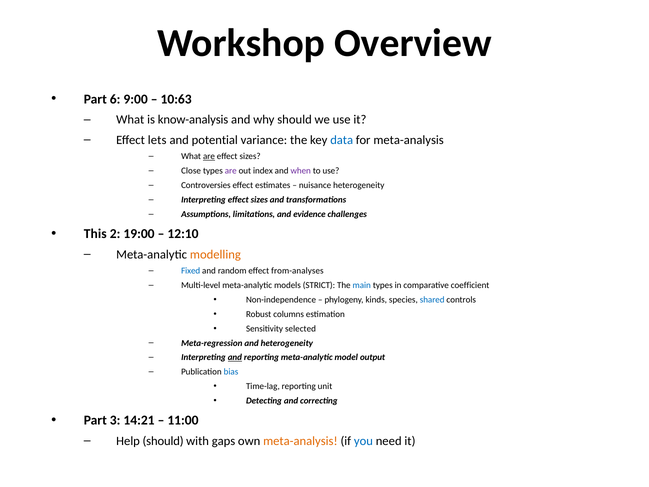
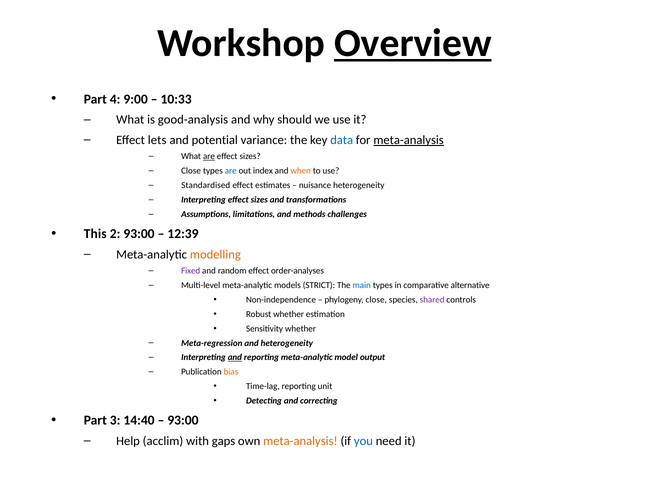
Overview underline: none -> present
6: 6 -> 4
10:63: 10:63 -> 10:33
know-analysis: know-analysis -> good-analysis
meta-analysis at (409, 140) underline: none -> present
are at (231, 171) colour: purple -> blue
when colour: purple -> orange
Controversies: Controversies -> Standardised
evidence: evidence -> methods
2 19:00: 19:00 -> 93:00
12:10: 12:10 -> 12:39
Fixed colour: blue -> purple
from-analyses: from-analyses -> order-analyses
coefficient: coefficient -> alternative
phylogeny kinds: kinds -> close
shared colour: blue -> purple
Robust columns: columns -> whether
Sensitivity selected: selected -> whether
bias colour: blue -> orange
14:21: 14:21 -> 14:40
11:00 at (183, 420): 11:00 -> 93:00
Help should: should -> acclim
